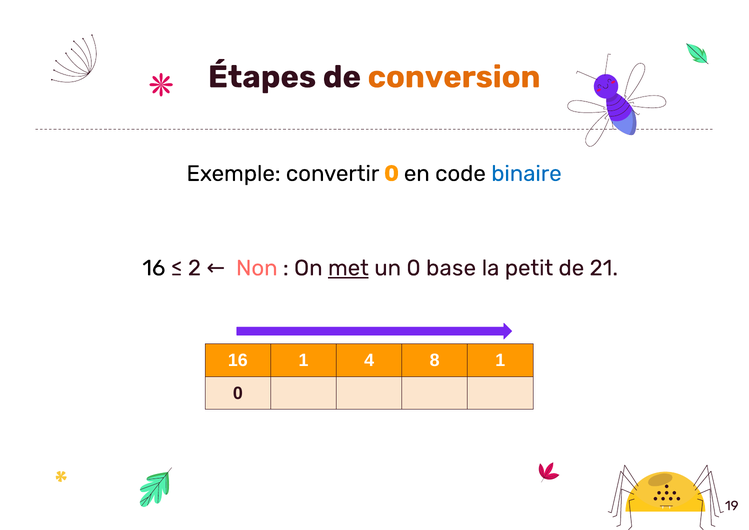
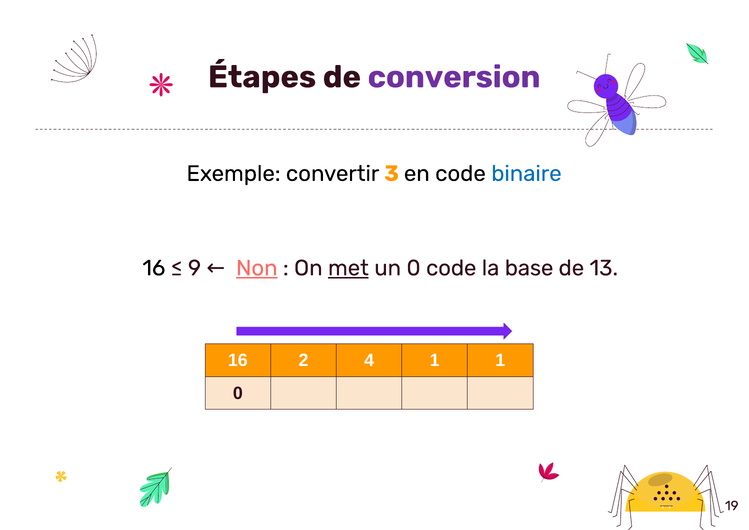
conversion colour: orange -> purple
convertir 0: 0 -> 3
2: 2 -> 9
Non underline: none -> present
0 base: base -> code
petit: petit -> base
21: 21 -> 13
16 1: 1 -> 2
4 8: 8 -> 1
